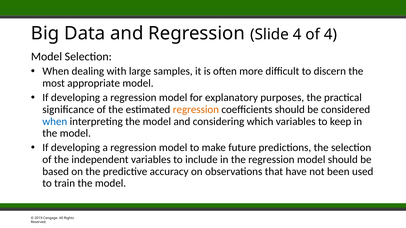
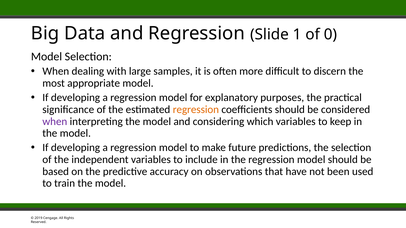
Slide 4: 4 -> 1
of 4: 4 -> 0
when at (55, 122) colour: blue -> purple
